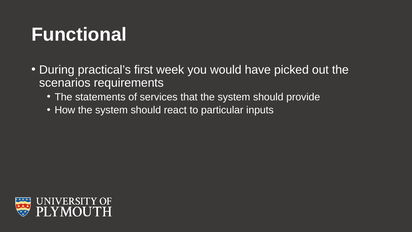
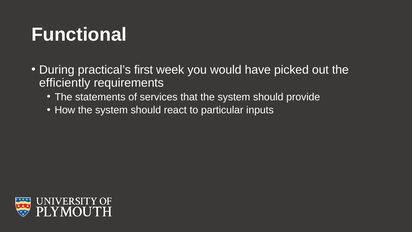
scenarios: scenarios -> efficiently
